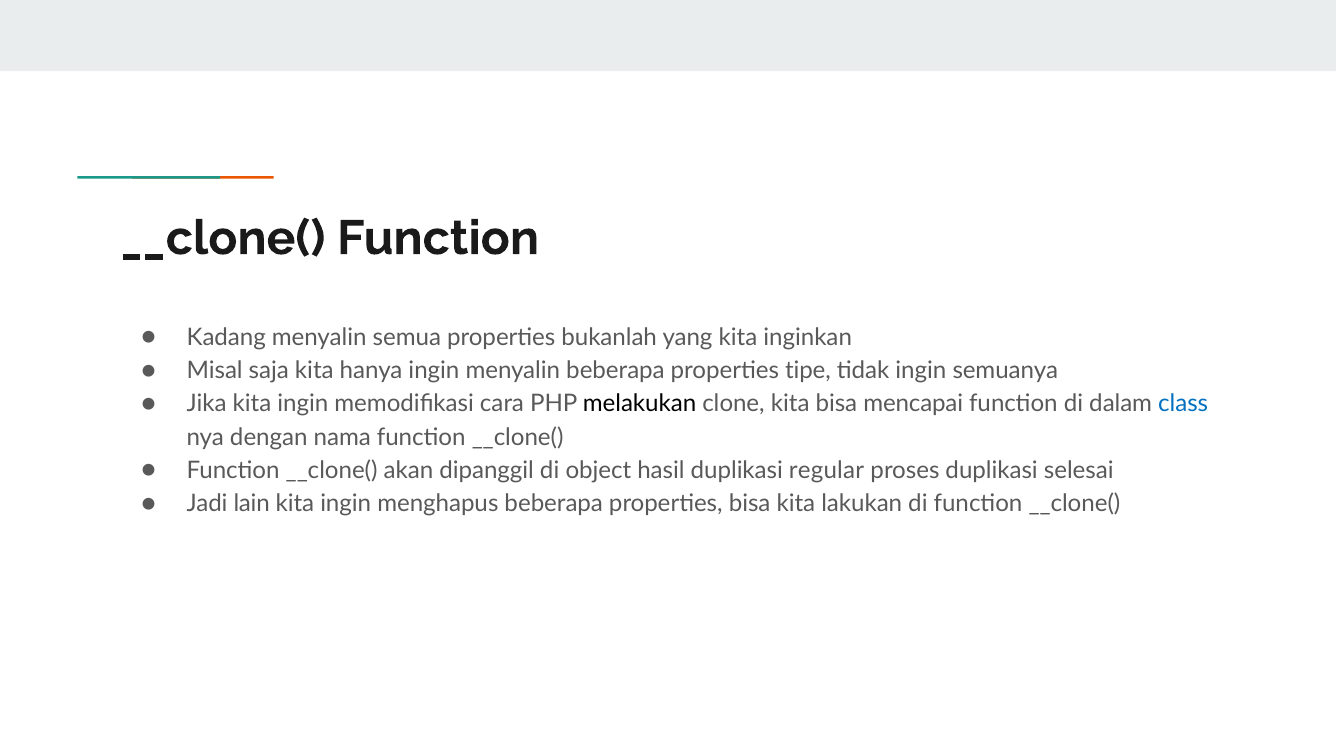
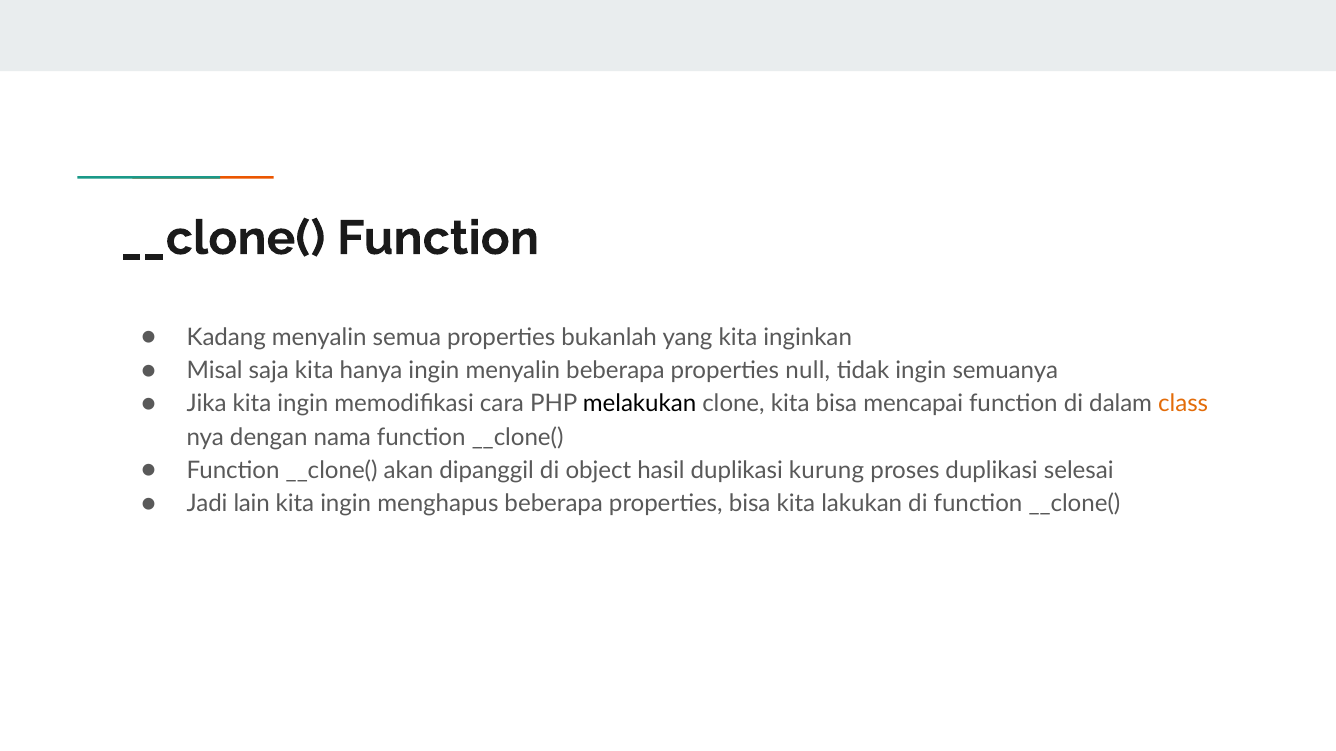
tipe: tipe -> null
class colour: blue -> orange
regular: regular -> kurung
